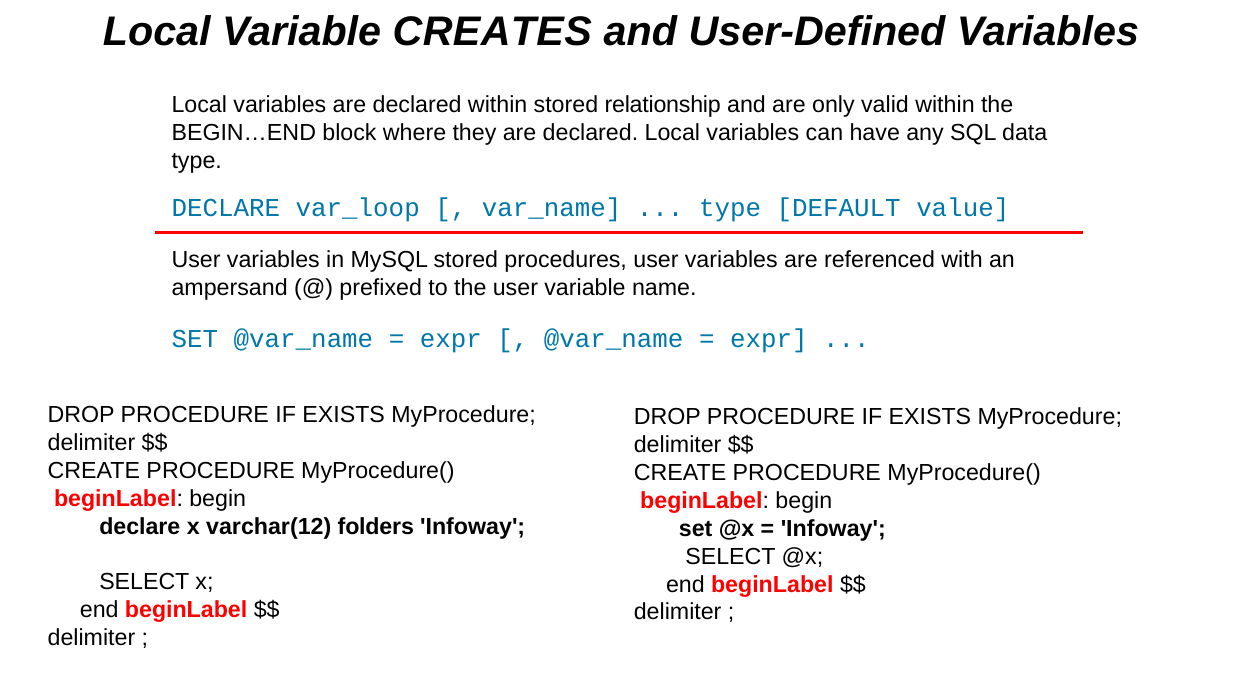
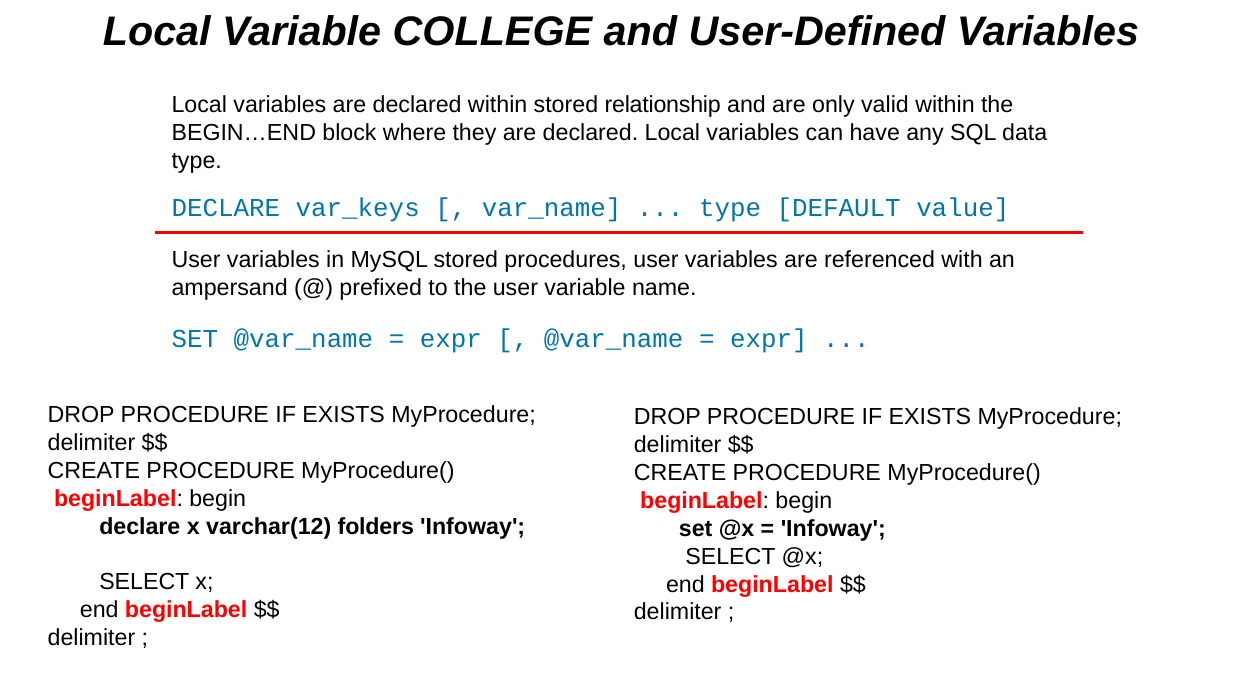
CREATES: CREATES -> COLLEGE
var_loop: var_loop -> var_keys
